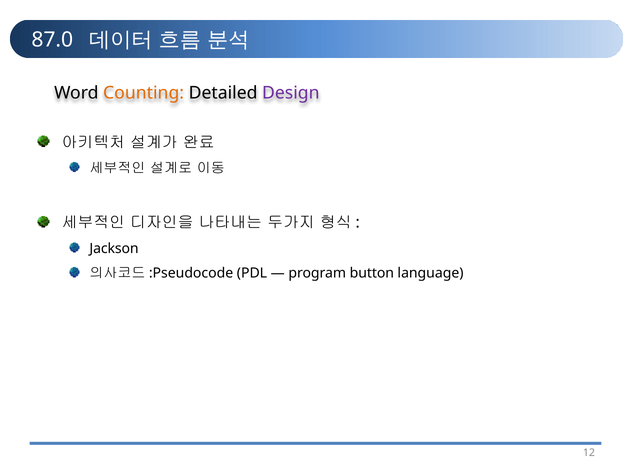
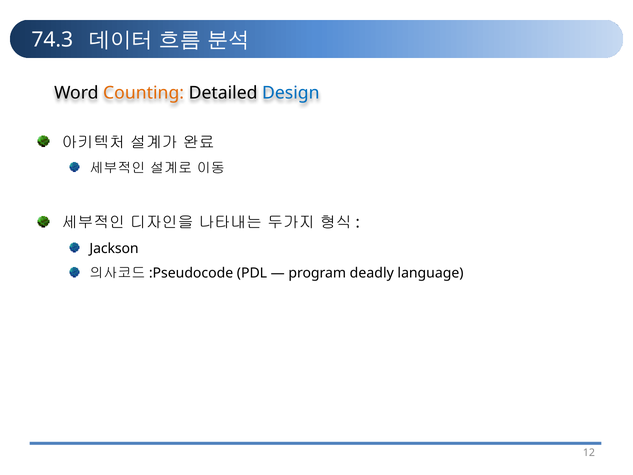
87.0: 87.0 -> 74.3
Design colour: purple -> blue
button: button -> deadly
